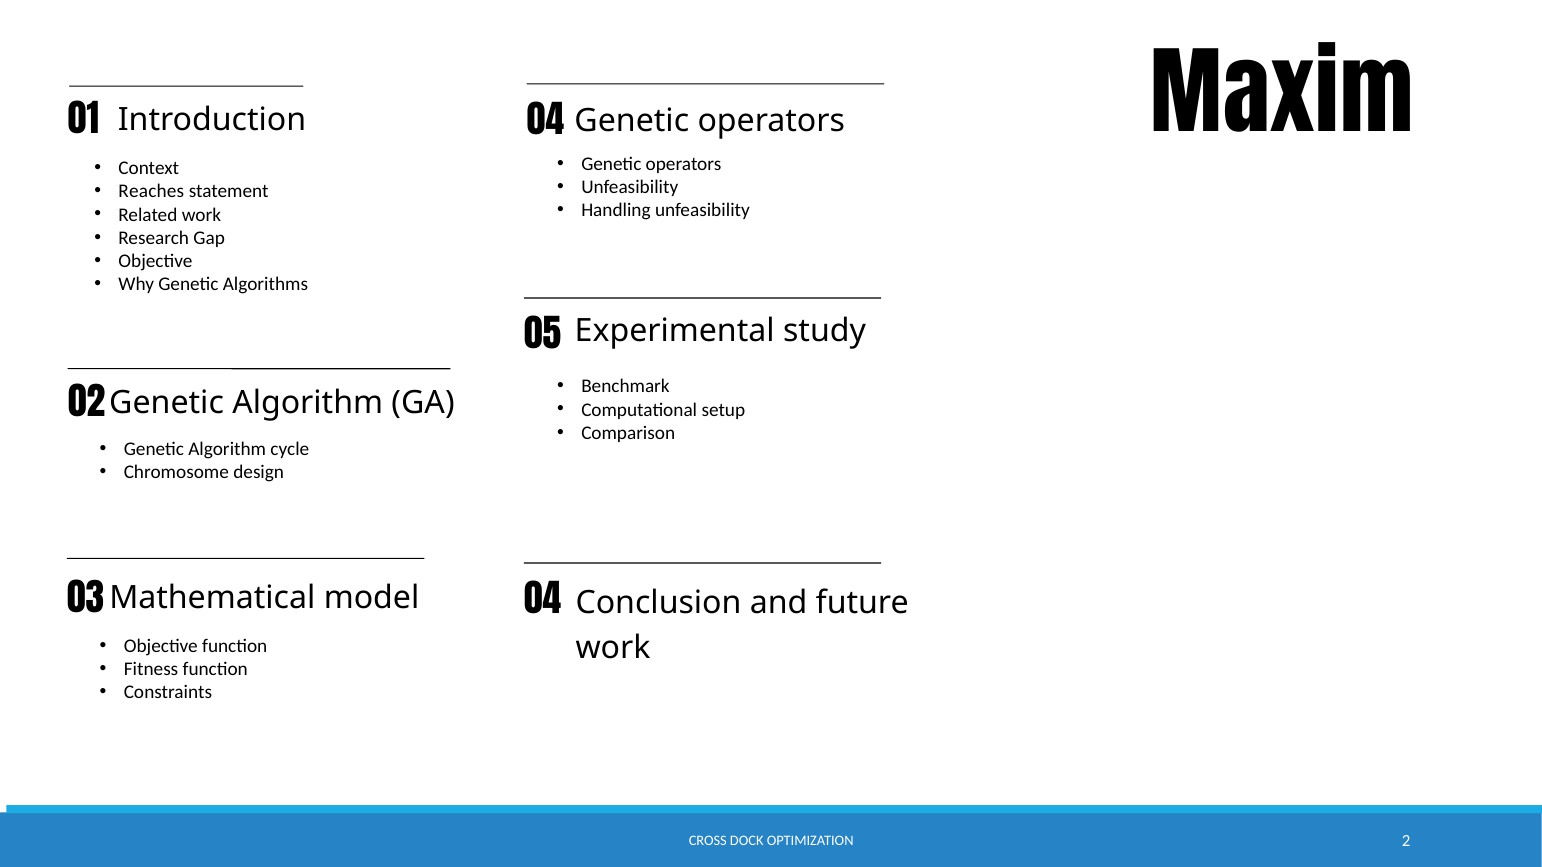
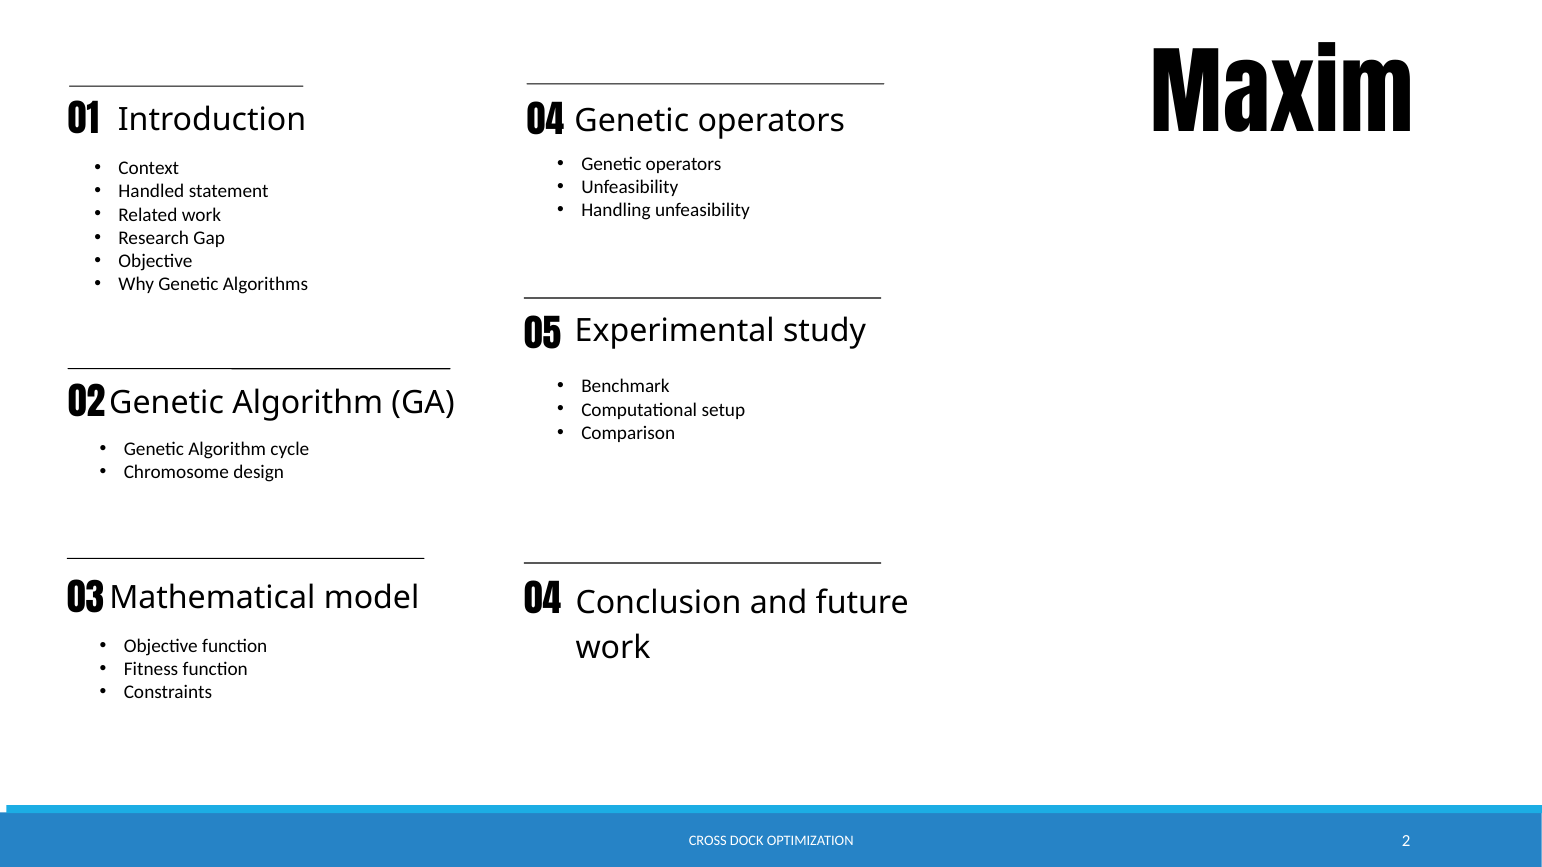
Reaches: Reaches -> Handled
